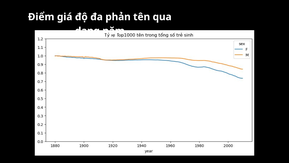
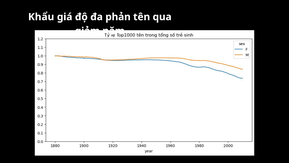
Điểm: Điểm -> Khẩu
dạng: dạng -> giảm
